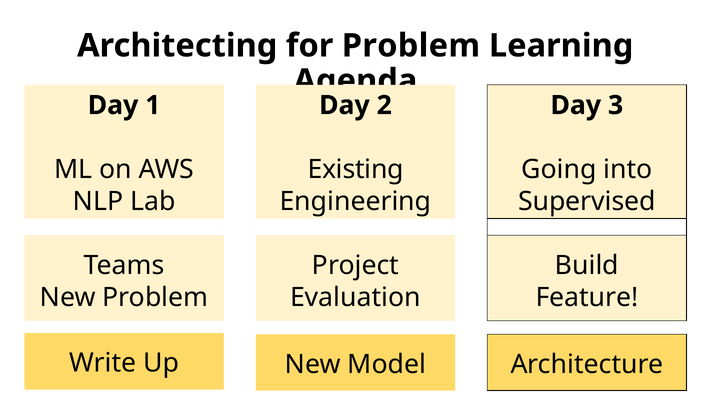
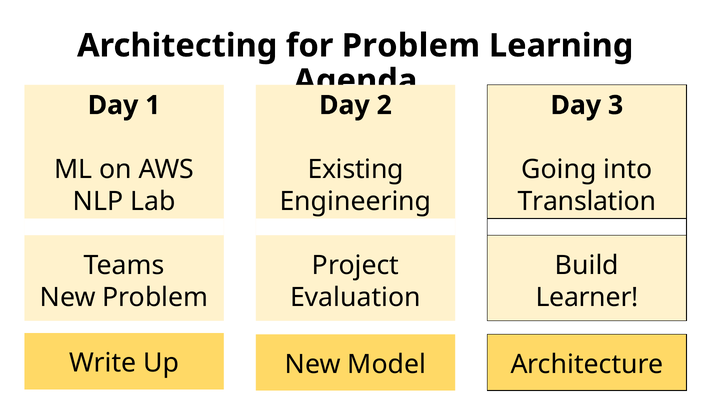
Supervised: Supervised -> Translation
Feature: Feature -> Learner
